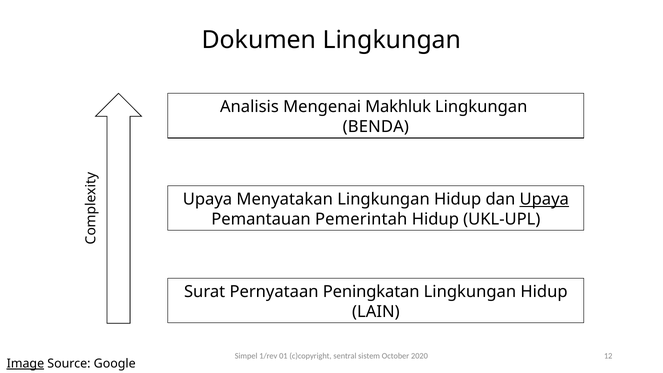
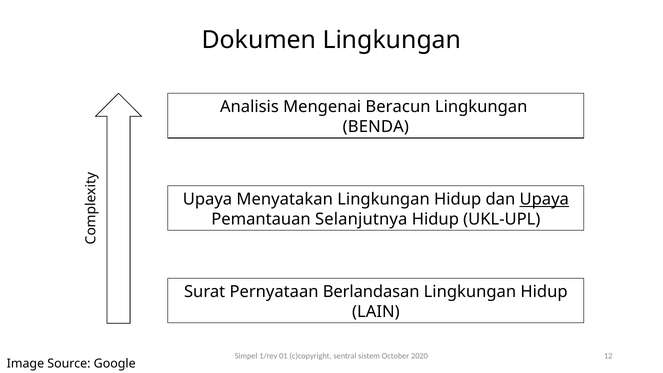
Makhluk: Makhluk -> Beracun
Pemerintah: Pemerintah -> Selanjutnya
Peningkatan: Peningkatan -> Berlandasan
Image underline: present -> none
